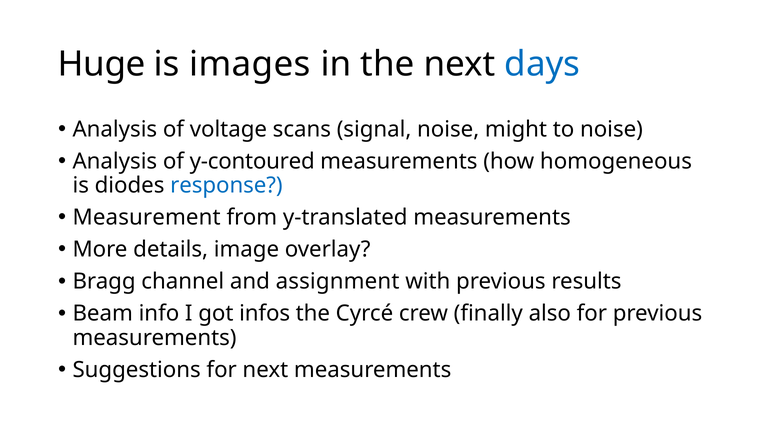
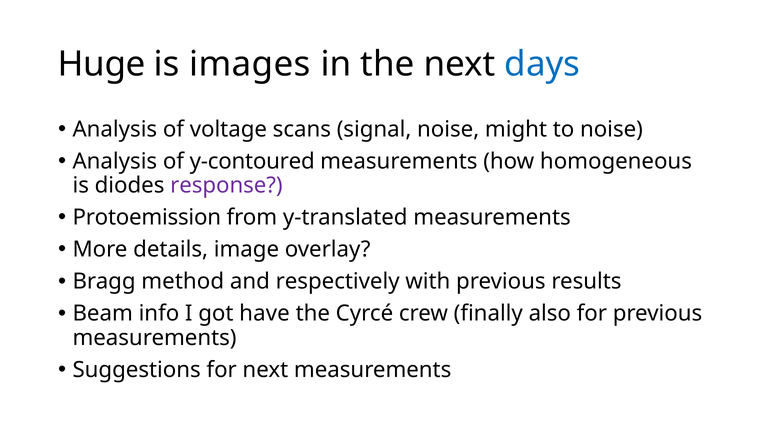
response colour: blue -> purple
Measurement: Measurement -> Protoemission
channel: channel -> method
assignment: assignment -> respectively
infos: infos -> have
